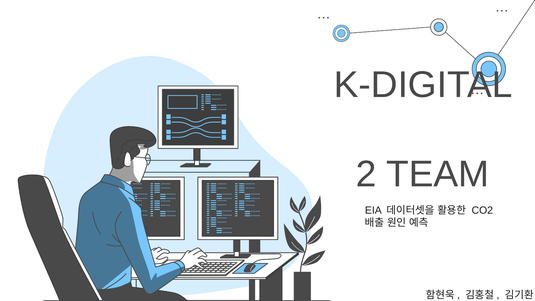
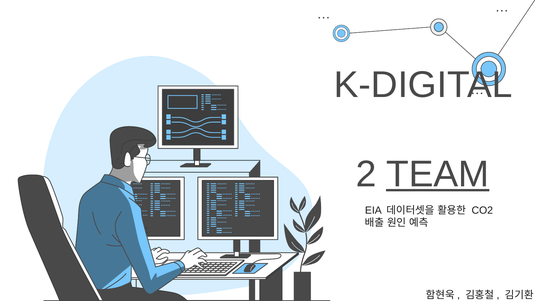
TEAM underline: none -> present
